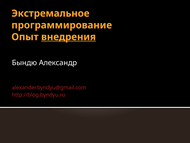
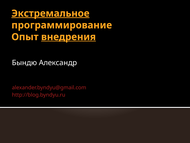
Экстремальное underline: none -> present
